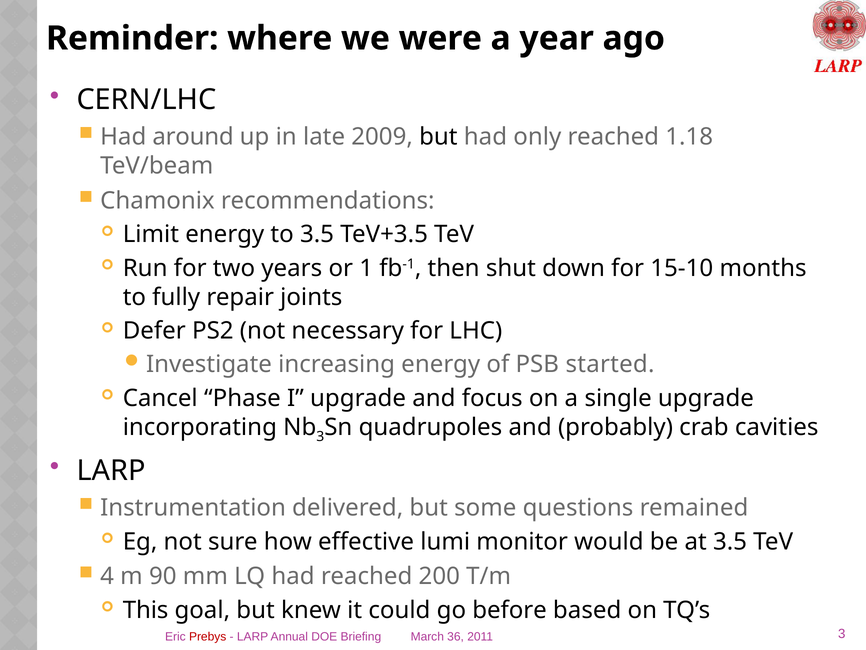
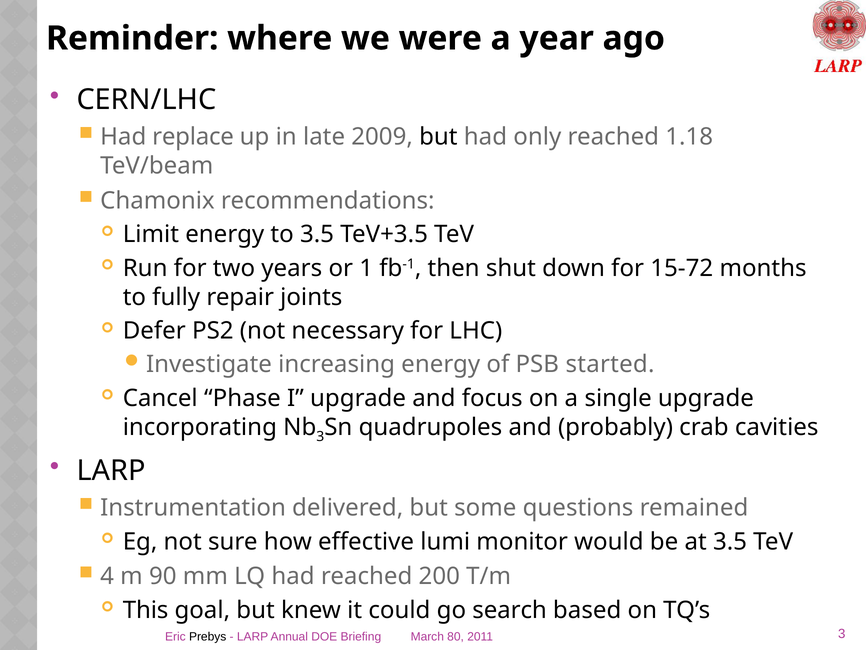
around: around -> replace
15-10: 15-10 -> 15-72
before: before -> search
36: 36 -> 80
Prebys colour: red -> black
